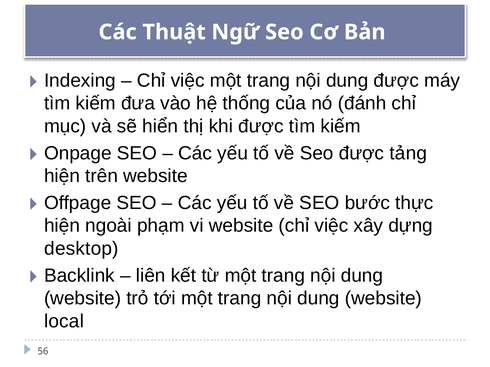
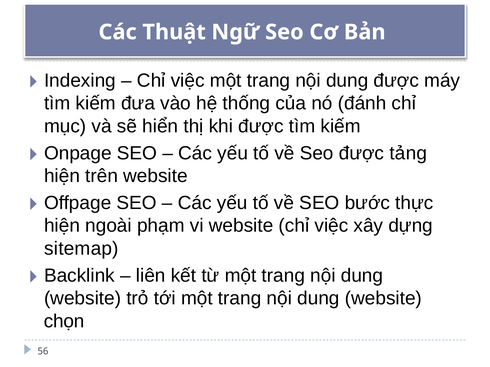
desktop: desktop -> sitemap
local: local -> chọn
